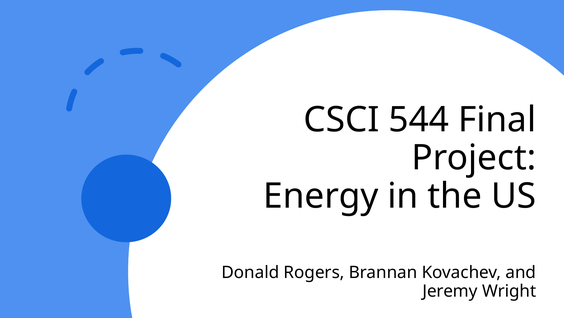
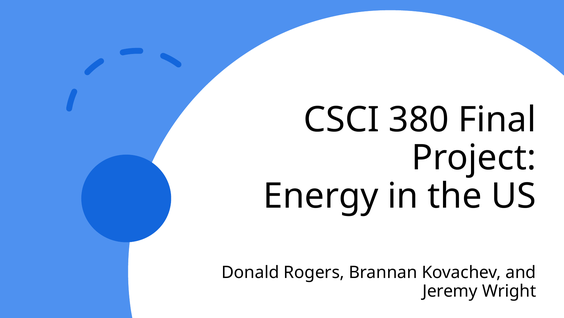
544: 544 -> 380
